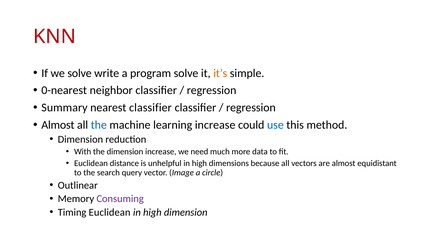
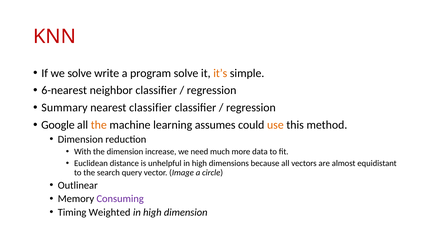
0-nearest: 0-nearest -> 6-nearest
Almost at (58, 125): Almost -> Google
the at (99, 125) colour: blue -> orange
learning increase: increase -> assumes
use colour: blue -> orange
Timing Euclidean: Euclidean -> Weighted
